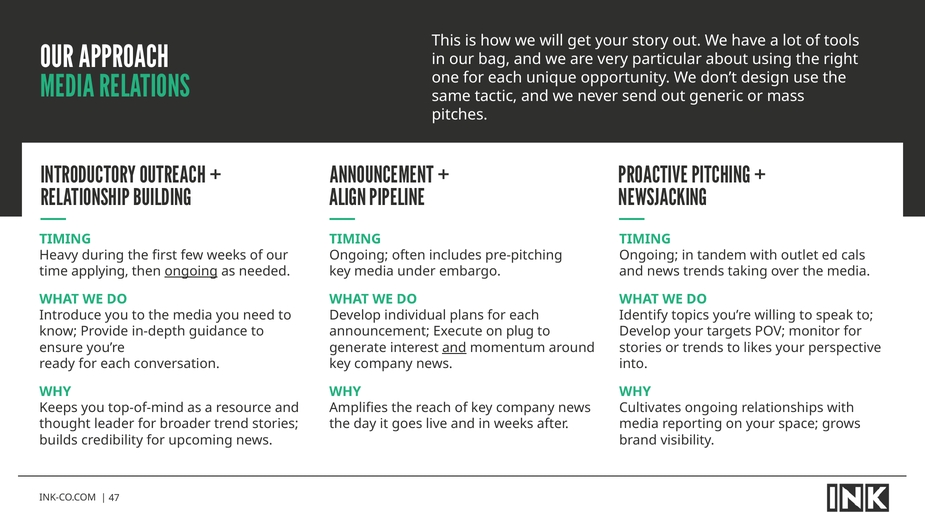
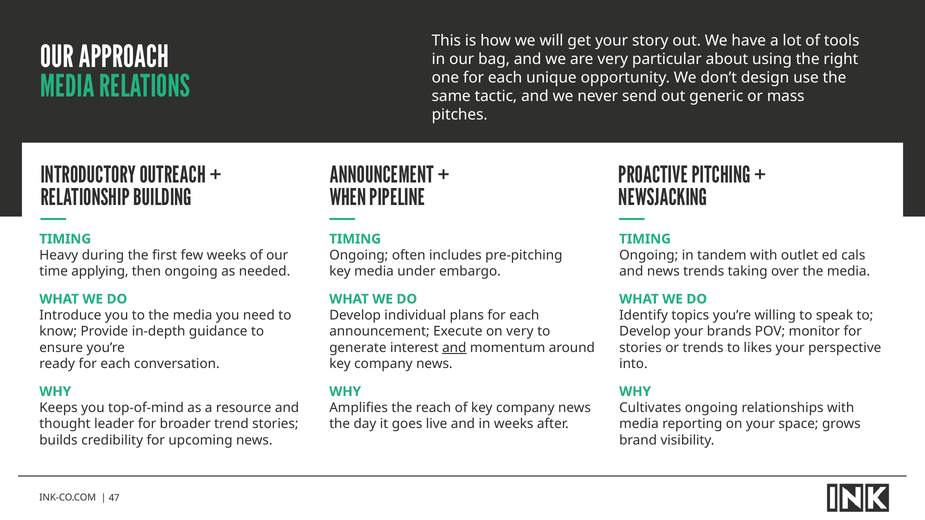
ALIGN: ALIGN -> WHEN
ongoing at (191, 271) underline: present -> none
on plug: plug -> very
targets: targets -> brands
